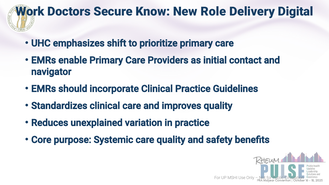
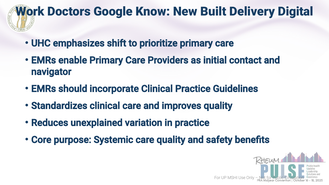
Secure: Secure -> Google
Role: Role -> Built
